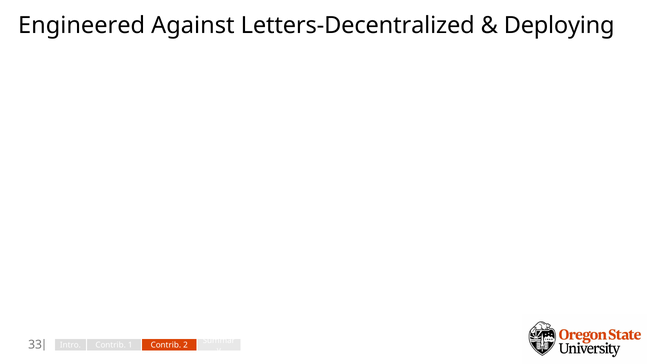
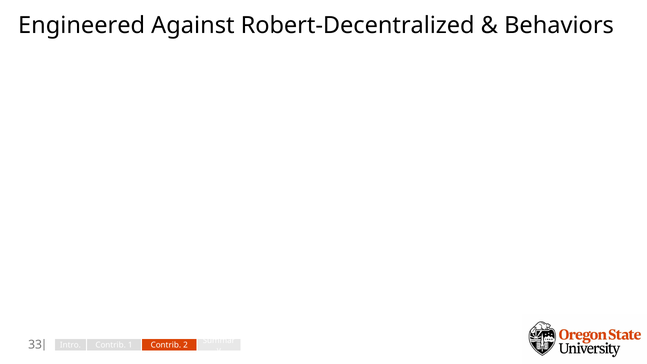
Letters-Decentralized: Letters-Decentralized -> Robert-Decentralized
Deploying: Deploying -> Behaviors
